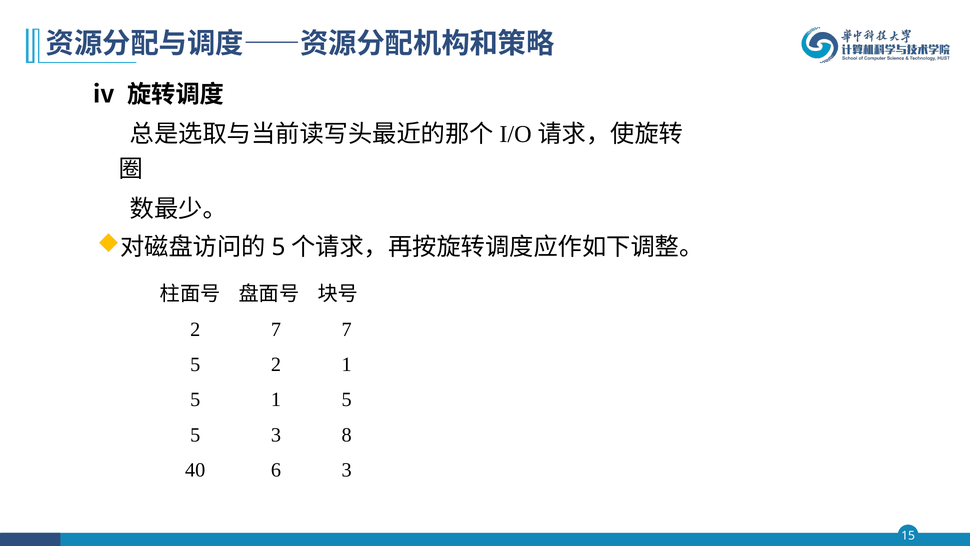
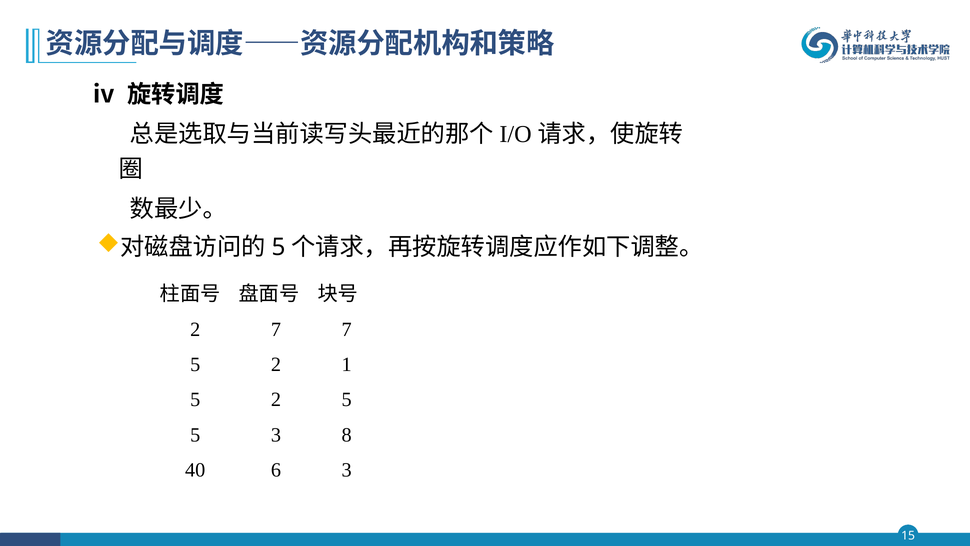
1 at (276, 399): 1 -> 2
